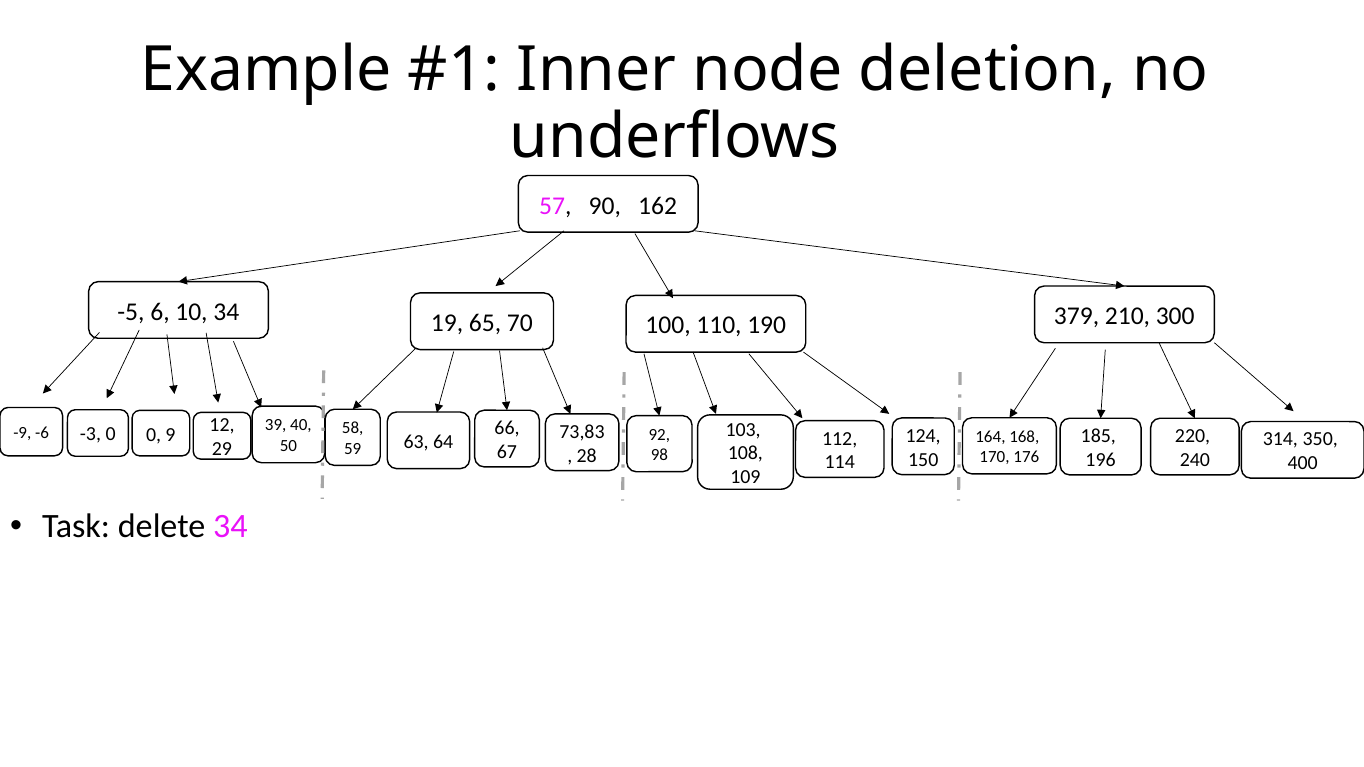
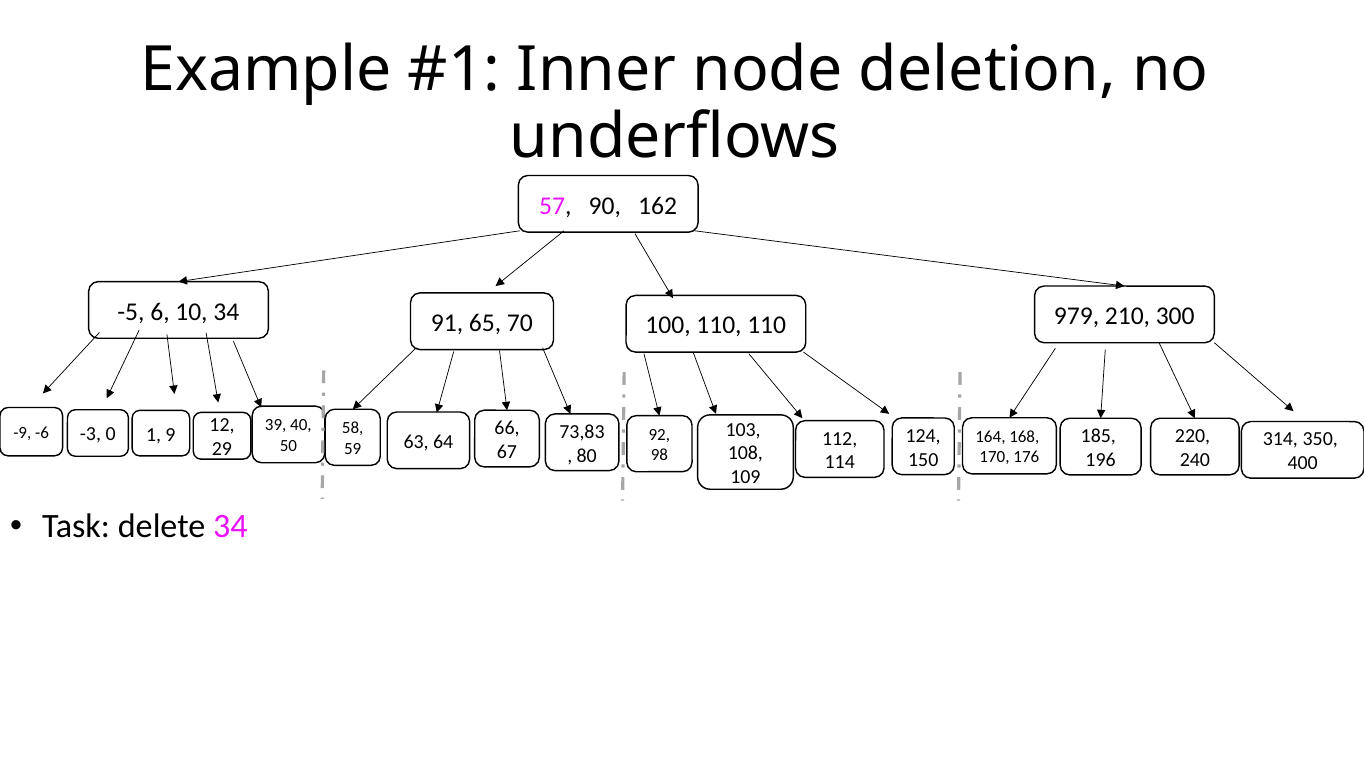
19: 19 -> 91
110 190: 190 -> 110
379: 379 -> 979
0 at (154, 435): 0 -> 1
28: 28 -> 80
